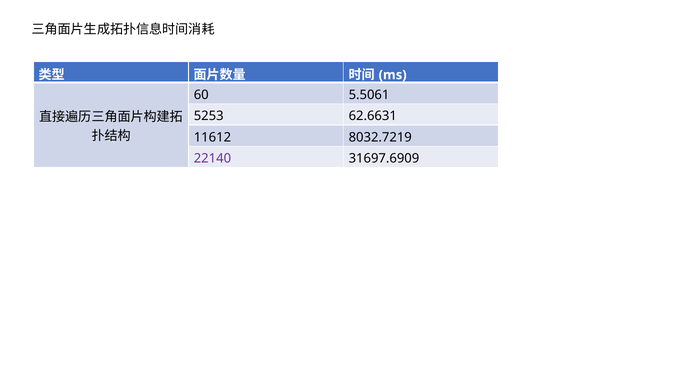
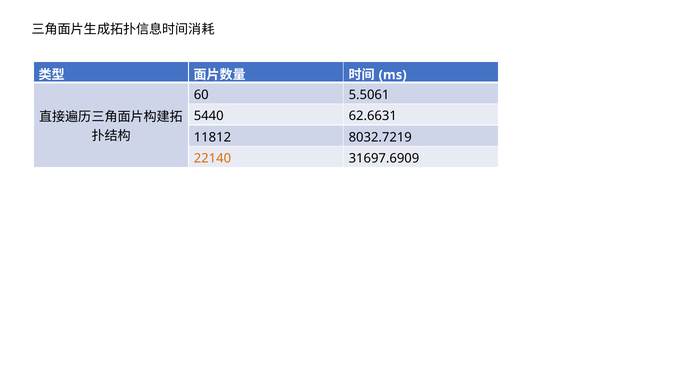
5253: 5253 -> 5440
11612: 11612 -> 11812
22140 colour: purple -> orange
